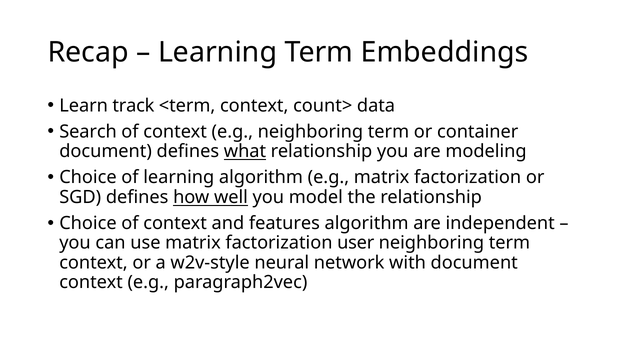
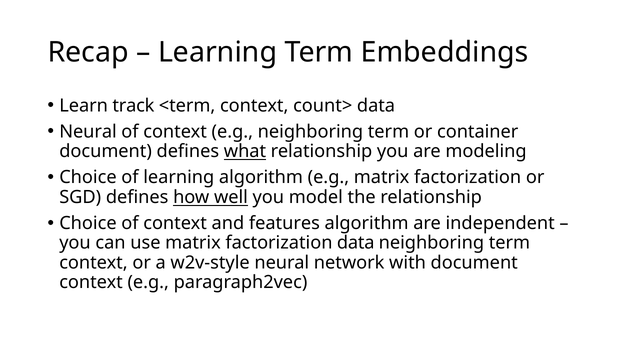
Search at (88, 132): Search -> Neural
factorization user: user -> data
